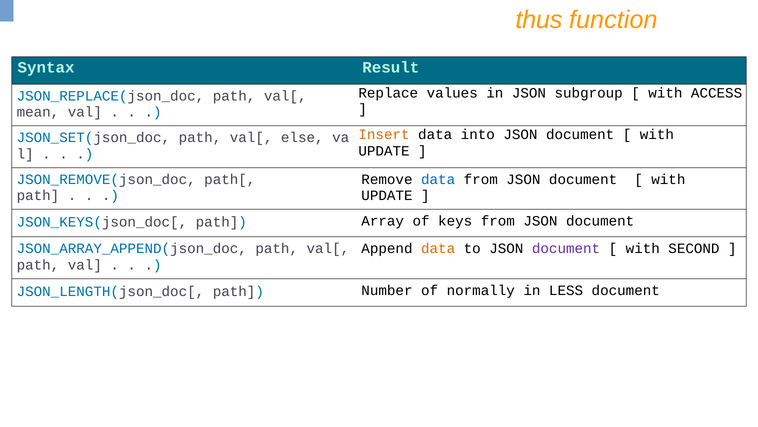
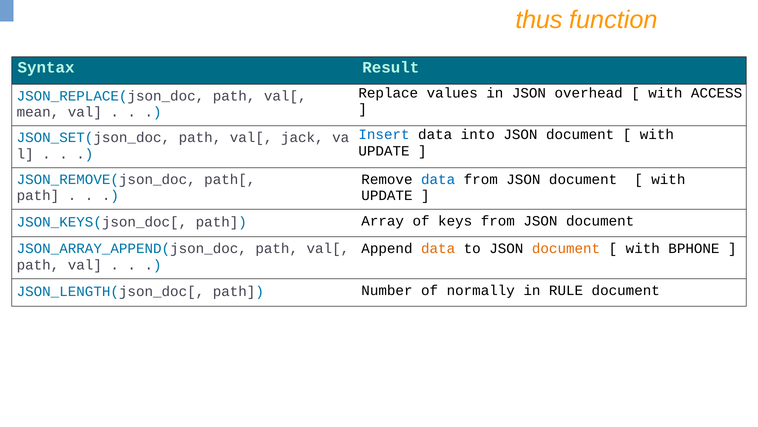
subgroup: subgroup -> overhead
Insert colour: orange -> blue
else: else -> jack
document at (566, 248) colour: purple -> orange
SECOND: SECOND -> BPHONE
LESS: LESS -> RULE
